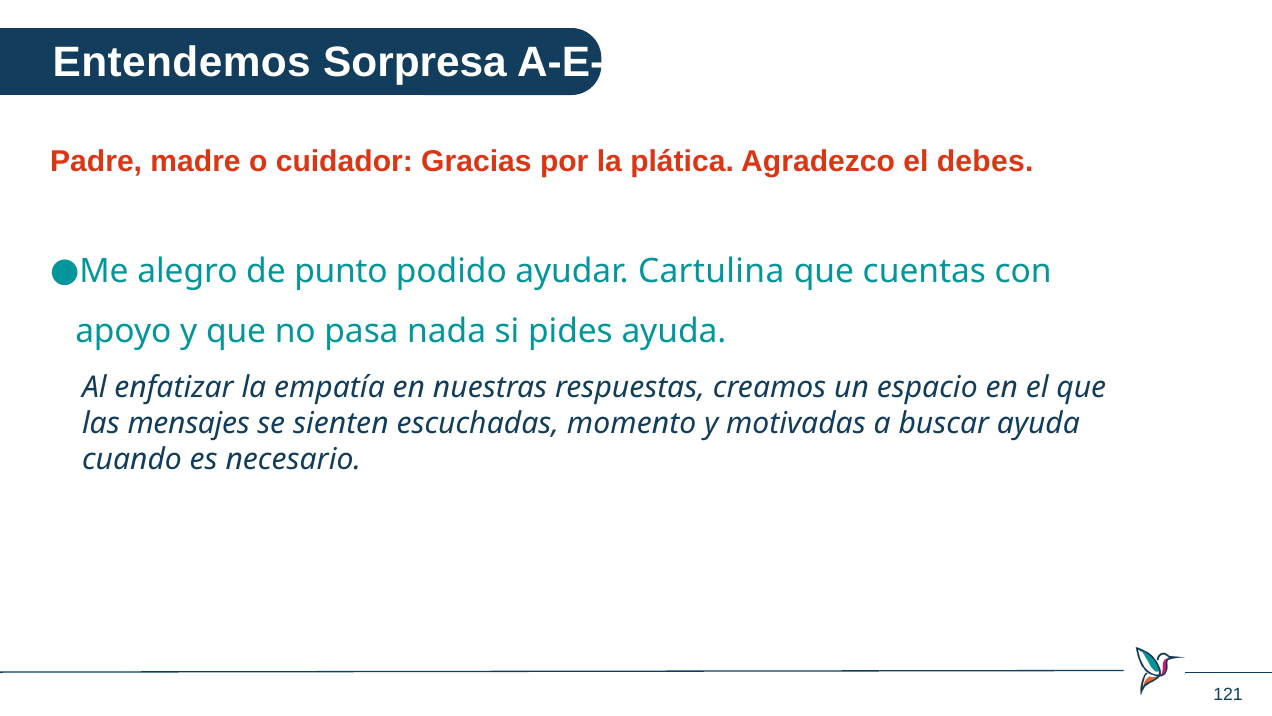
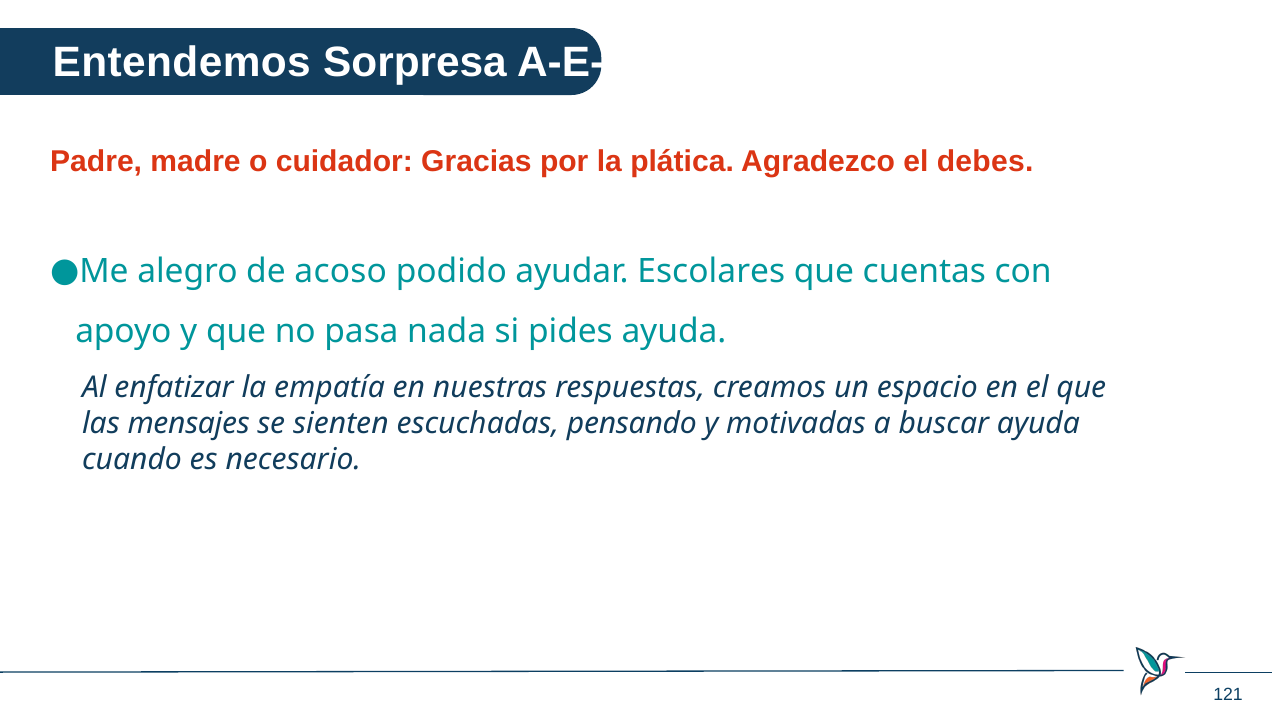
punto: punto -> acoso
Cartulina: Cartulina -> Escolares
momento: momento -> pensando
